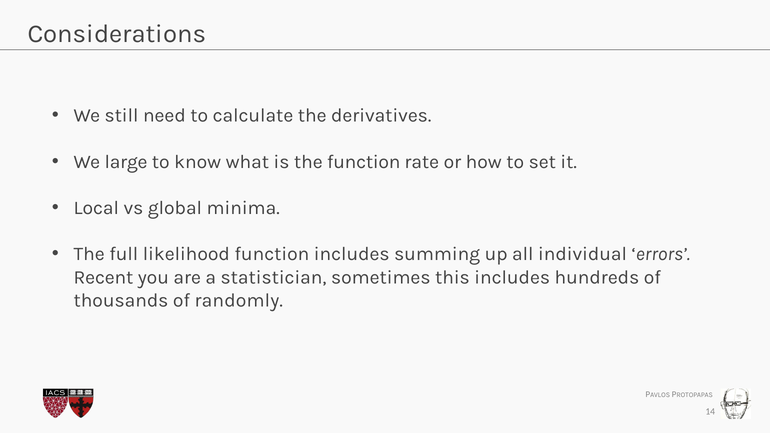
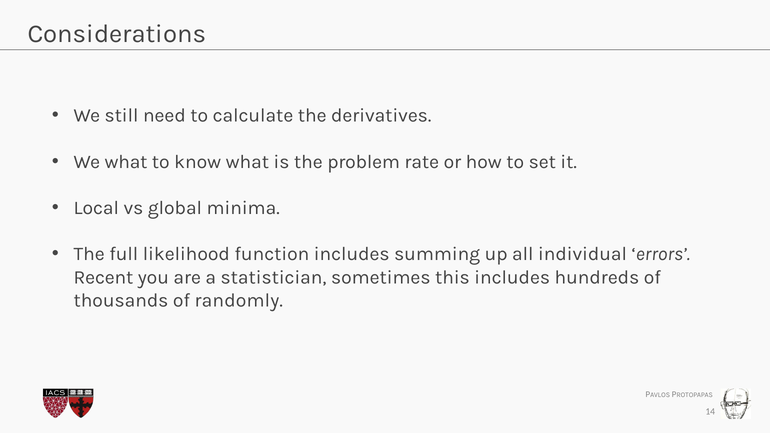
We large: large -> what
the function: function -> problem
